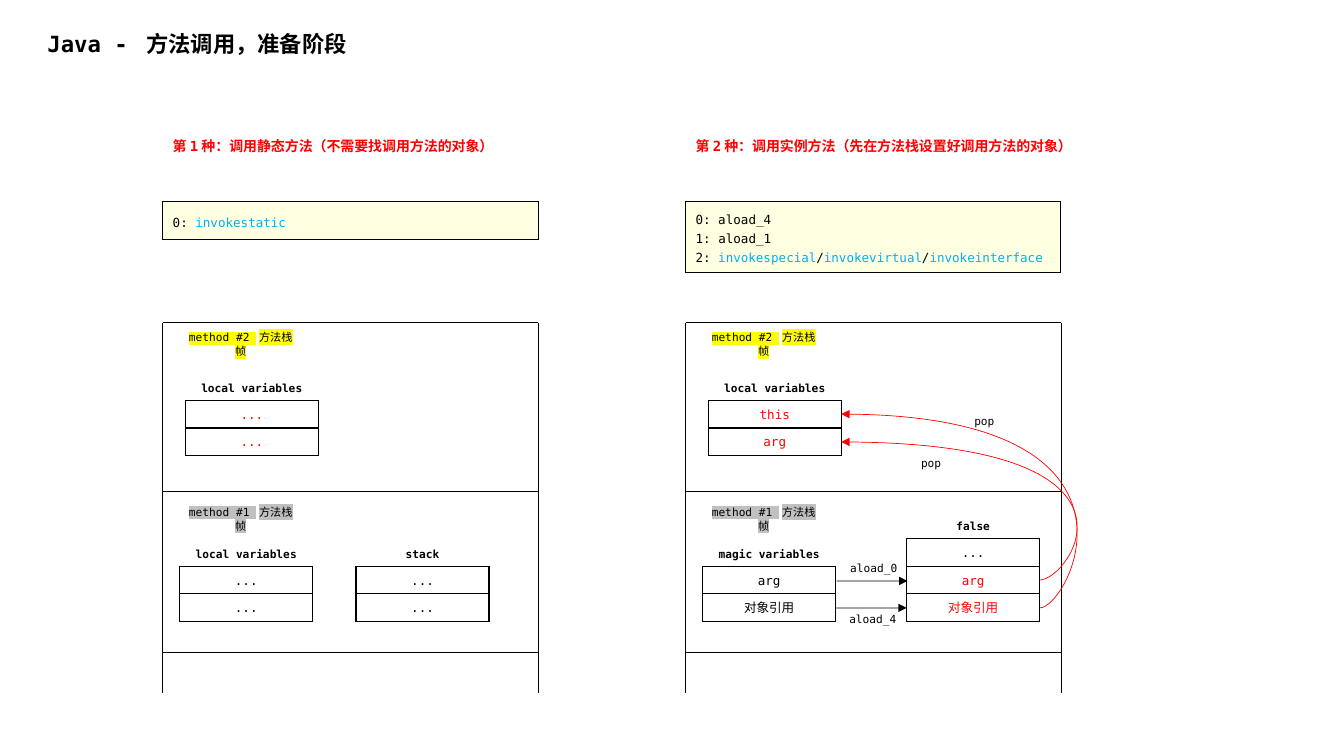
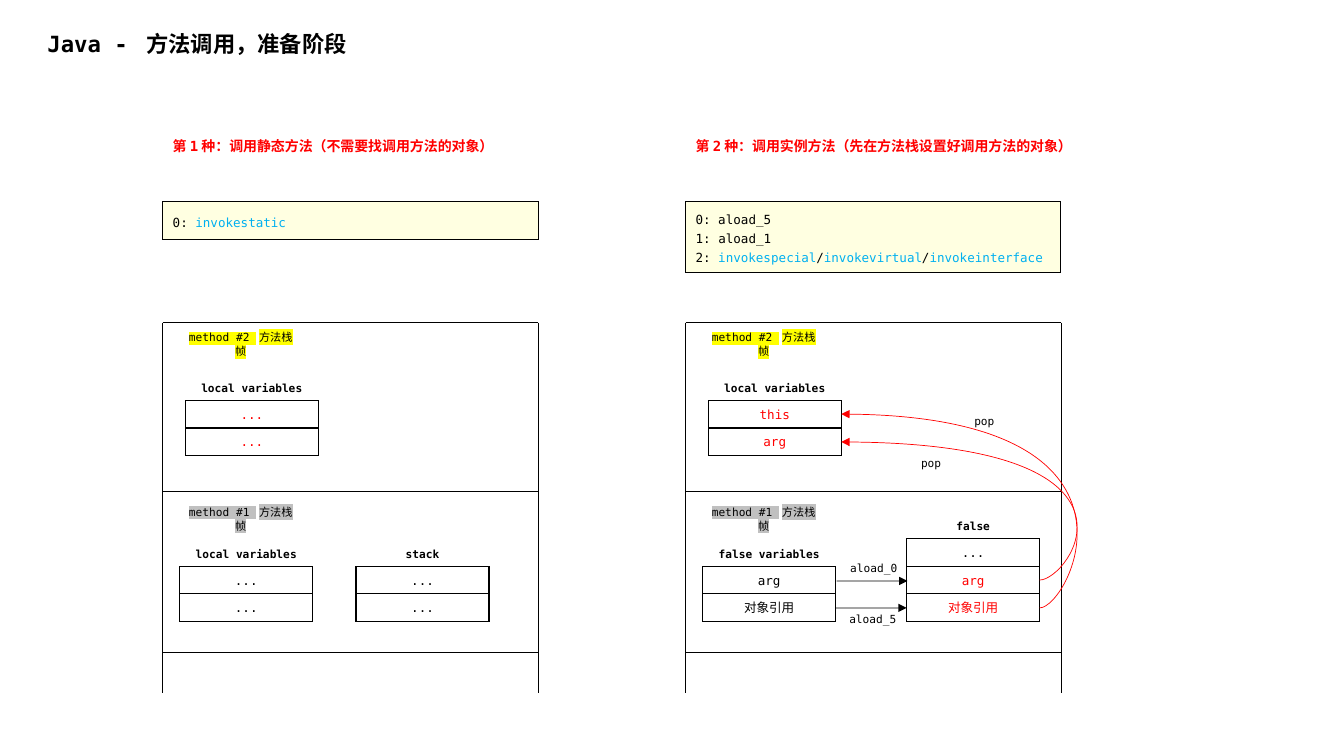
0 aload_4: aload_4 -> aload_5
magic at (735, 555): magic -> false
aload_4 at (873, 620): aload_4 -> aload_5
